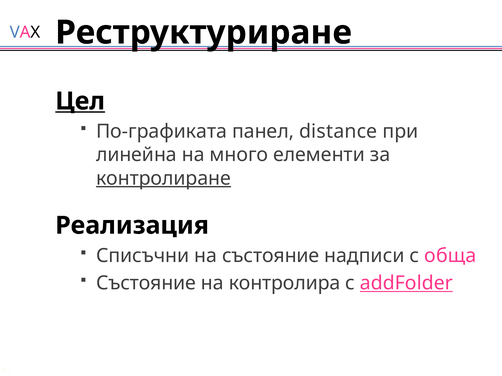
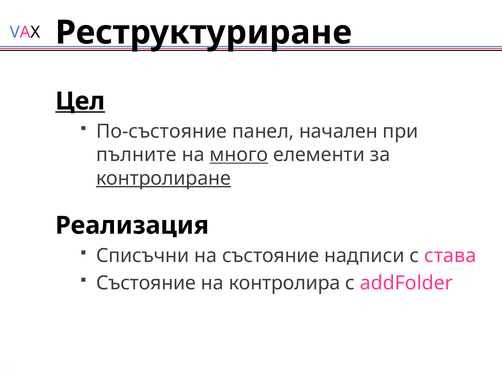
По-графиката: По-графиката -> По-състояние
distance: distance -> начален
линейна: линейна -> пълните
много underline: none -> present
обща: обща -> става
addFolder underline: present -> none
